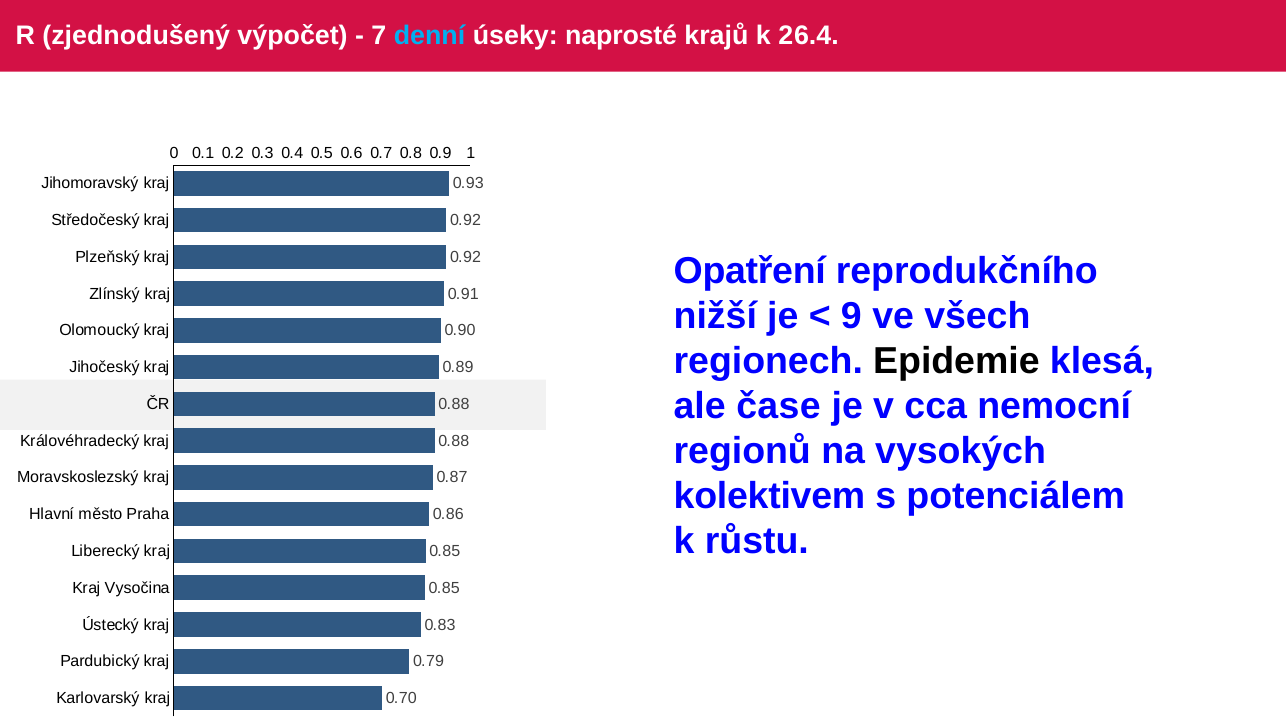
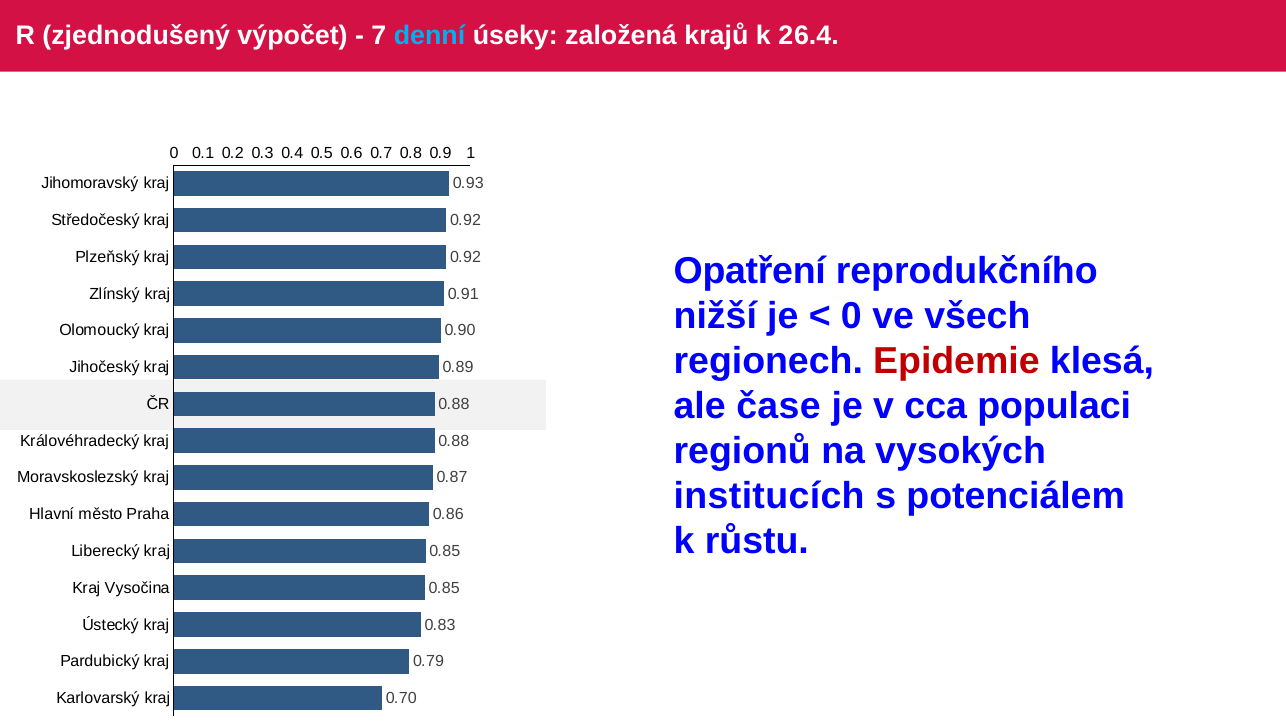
naprosté: naprosté -> založená
9 at (851, 316): 9 -> 0
Epidemie colour: black -> red
nemocní: nemocní -> populaci
kolektivem: kolektivem -> institucích
